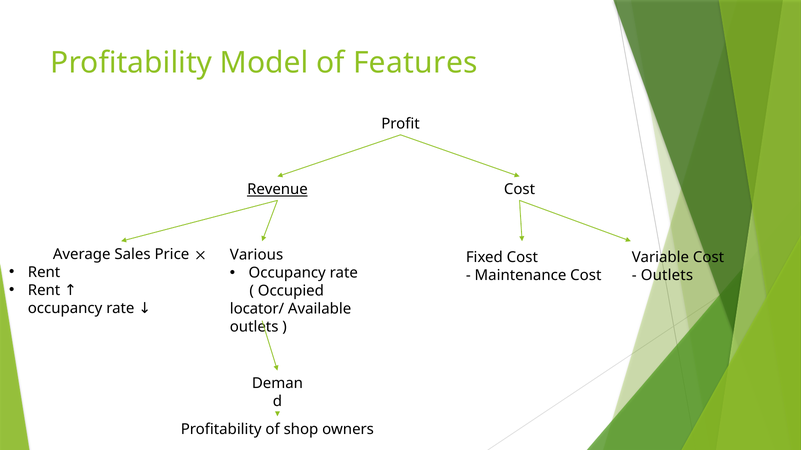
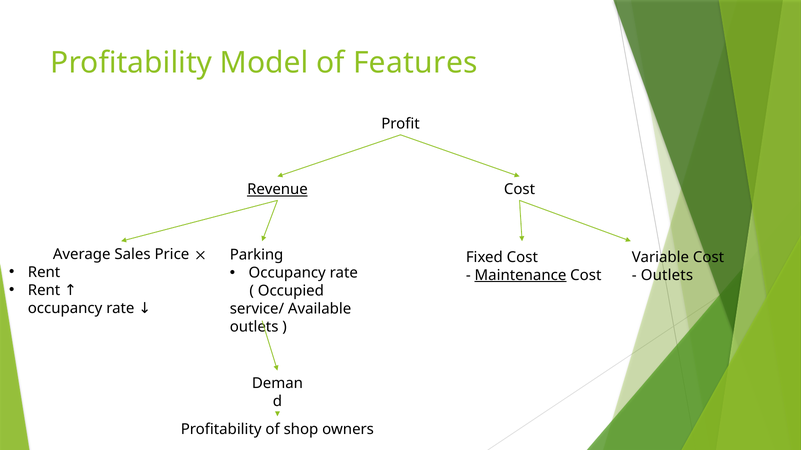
Various: Various -> Parking
Maintenance underline: none -> present
locator/: locator/ -> service/
